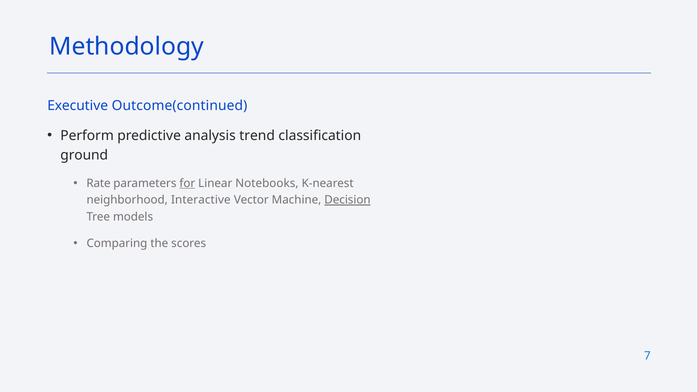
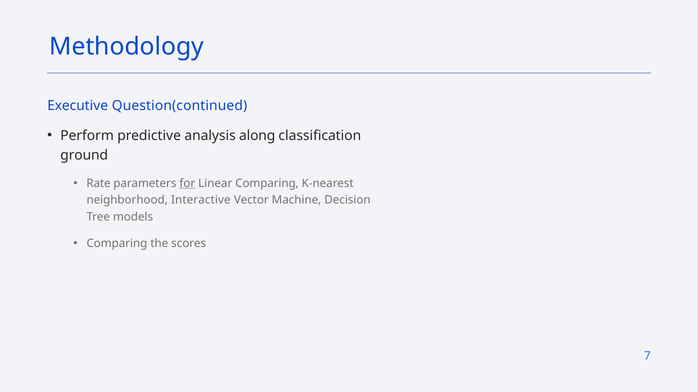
Outcome(continued: Outcome(continued -> Question(continued
trend: trend -> along
Linear Notebooks: Notebooks -> Comparing
Decision underline: present -> none
